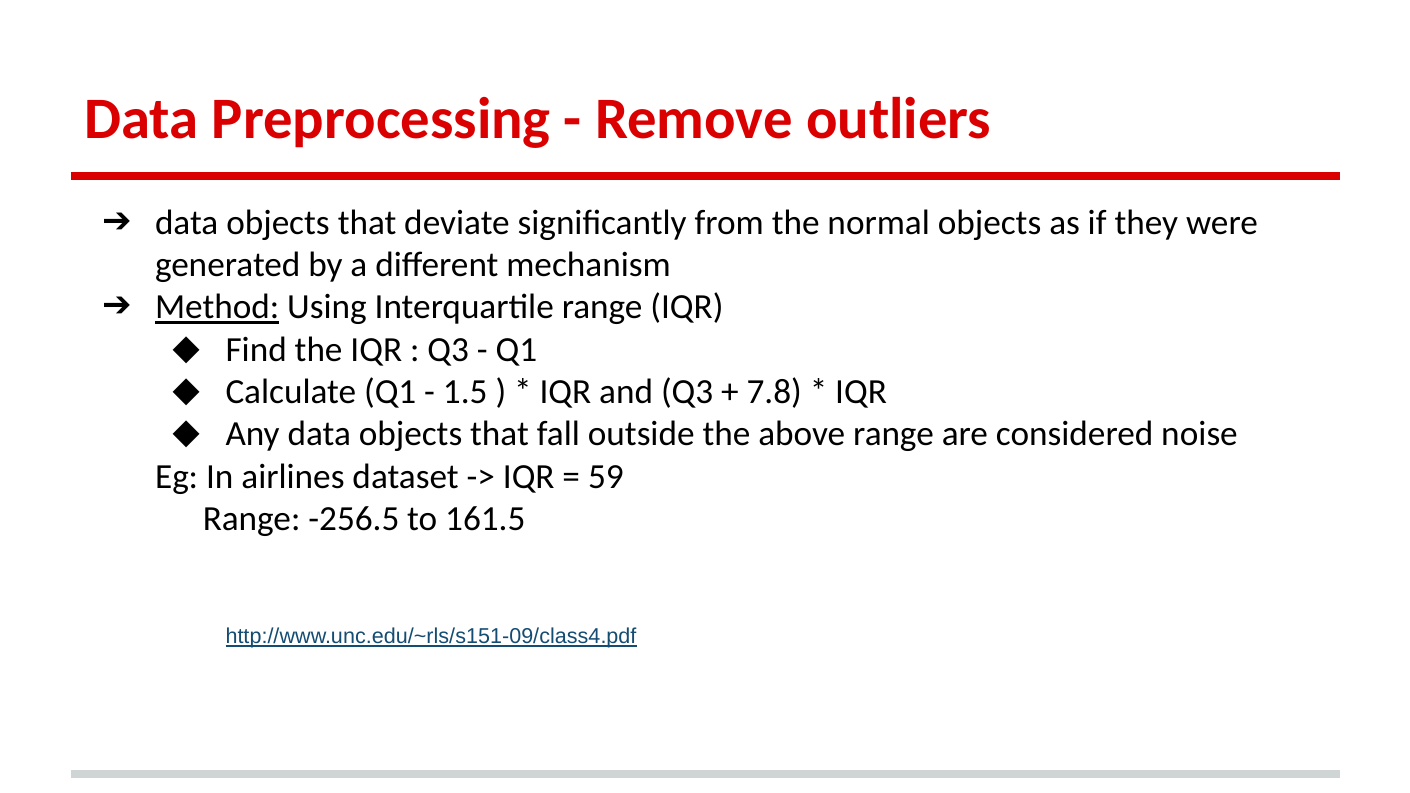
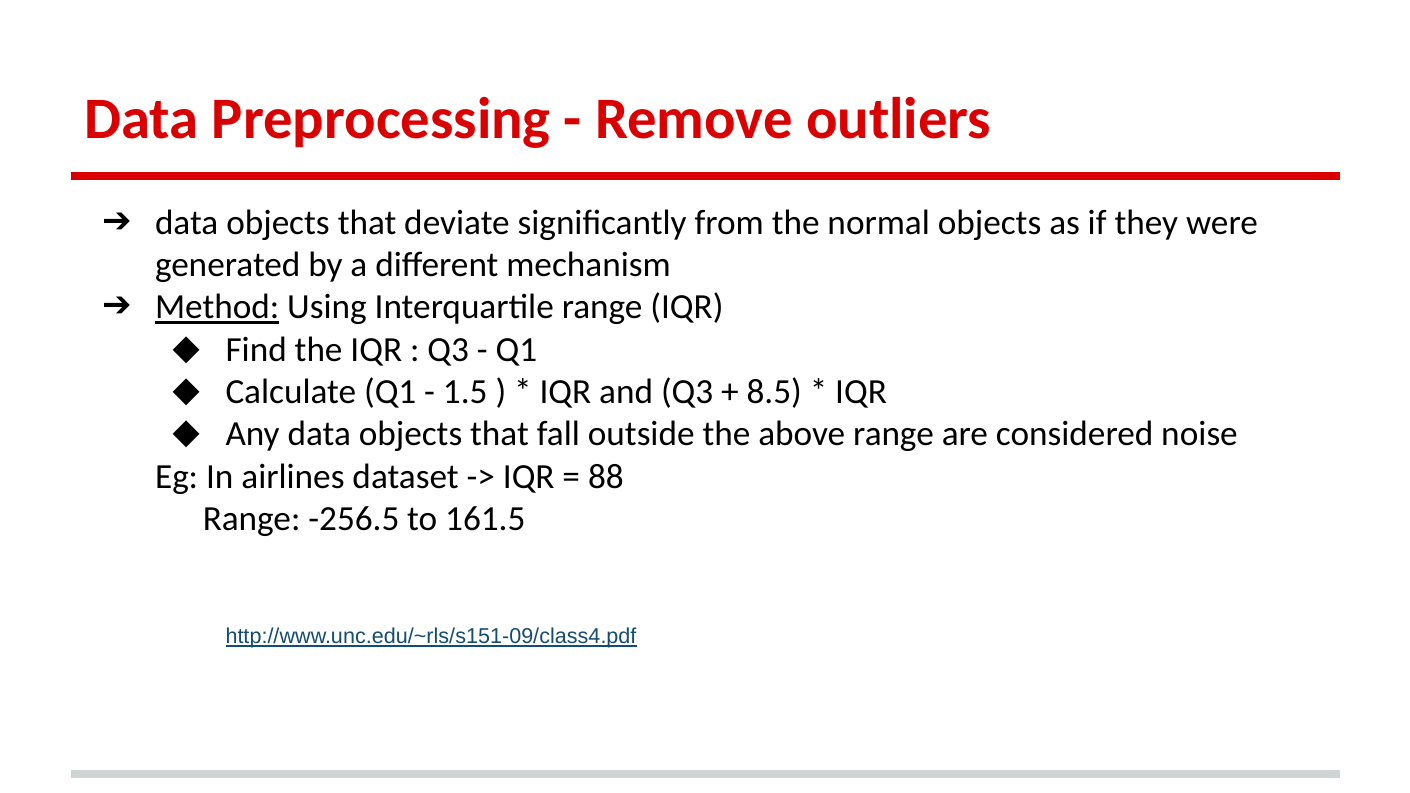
7.8: 7.8 -> 8.5
59: 59 -> 88
